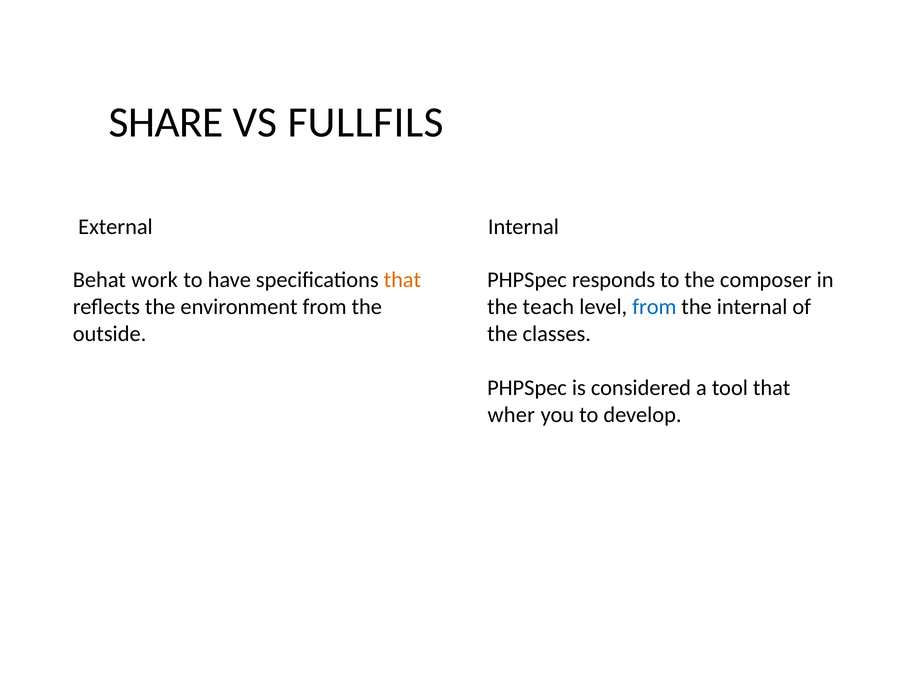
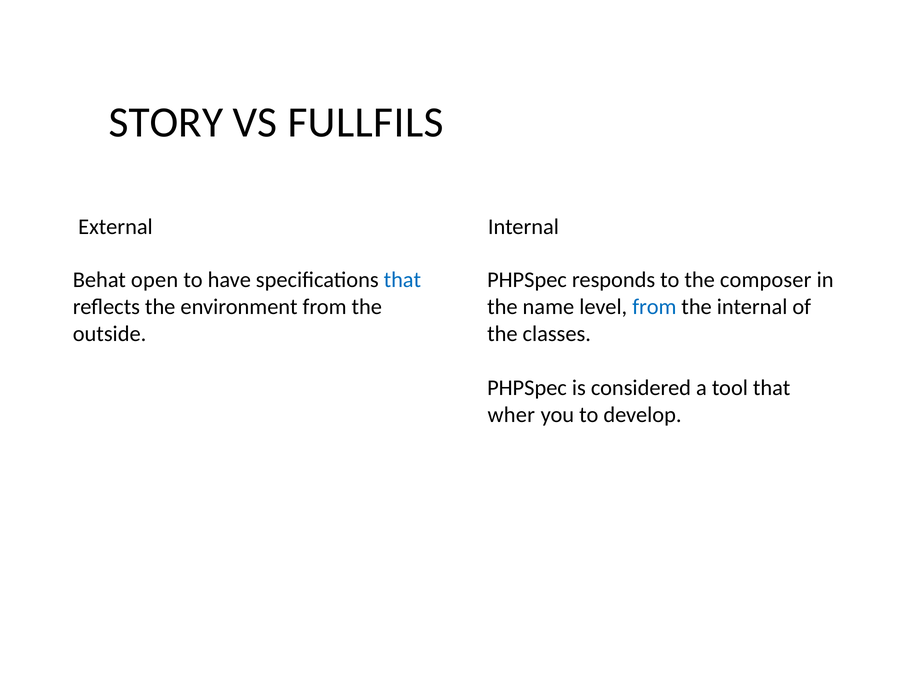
SHARE: SHARE -> STORY
work: work -> open
that at (402, 280) colour: orange -> blue
teach: teach -> name
